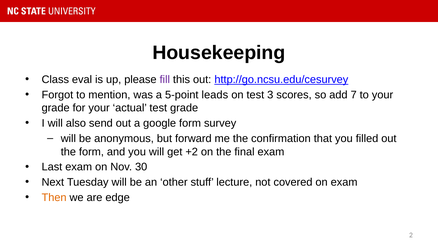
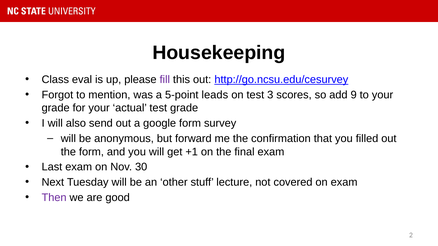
7: 7 -> 9
+2: +2 -> +1
Then colour: orange -> purple
edge: edge -> good
